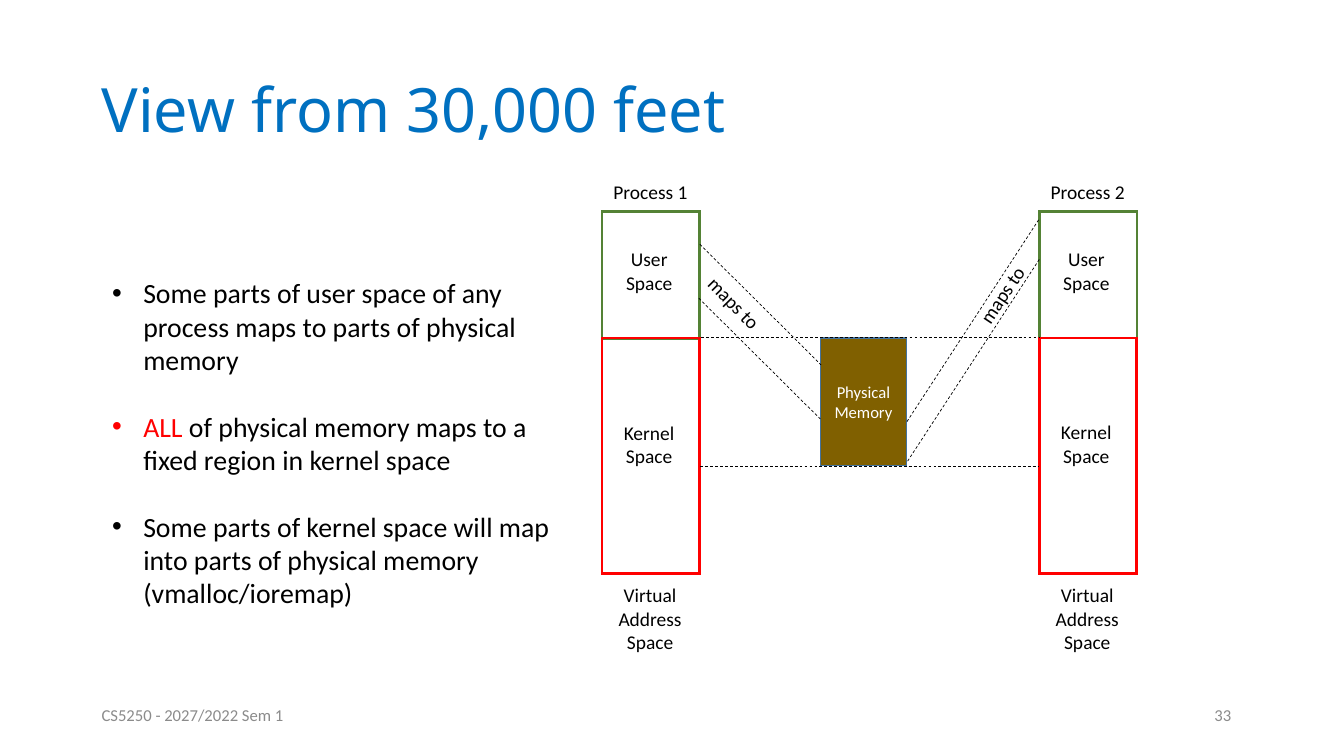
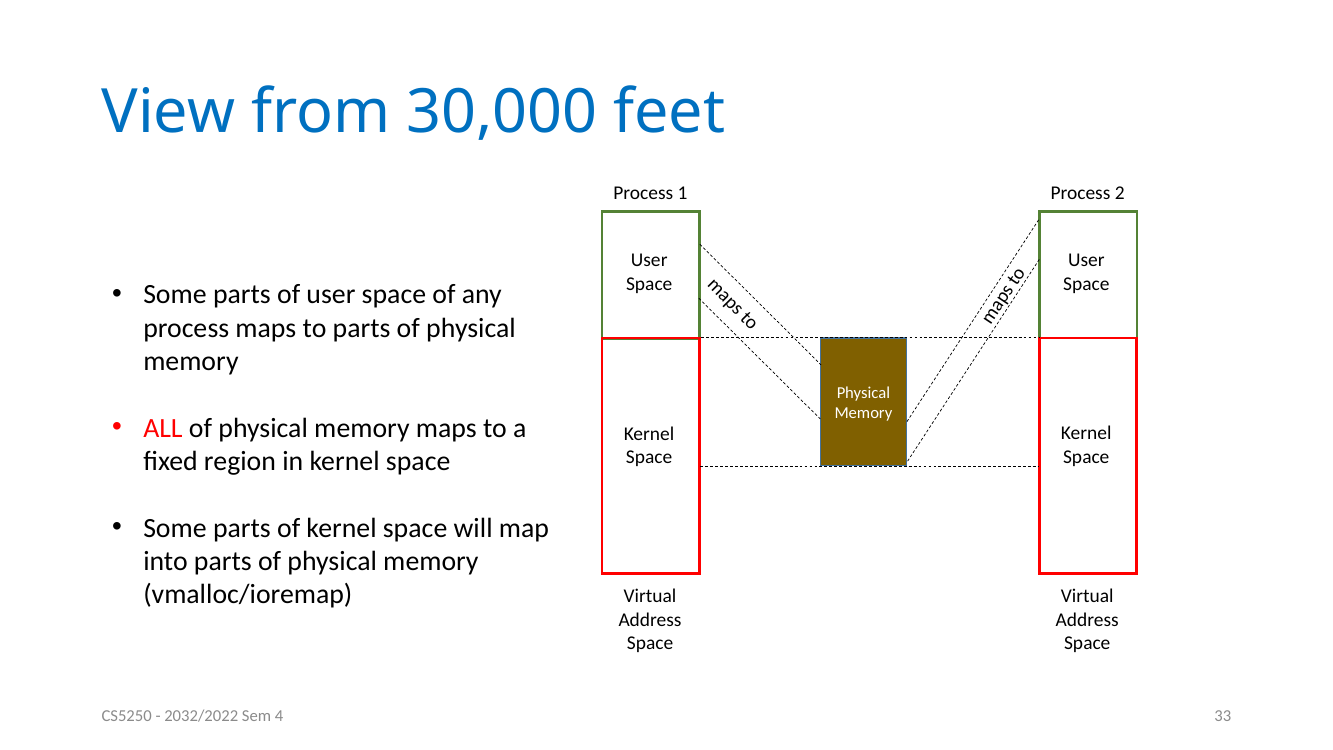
2027/2022: 2027/2022 -> 2032/2022
Sem 1: 1 -> 4
